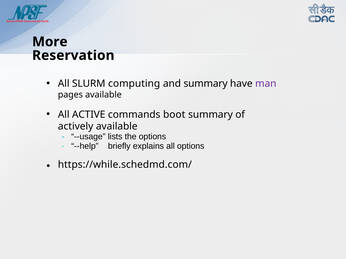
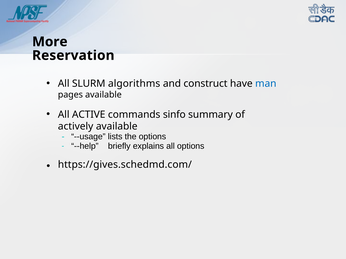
computing: computing -> algorithms
and summary: summary -> construct
man colour: purple -> blue
boot: boot -> sinfo
https://while.schedmd.com/: https://while.schedmd.com/ -> https://gives.schedmd.com/
